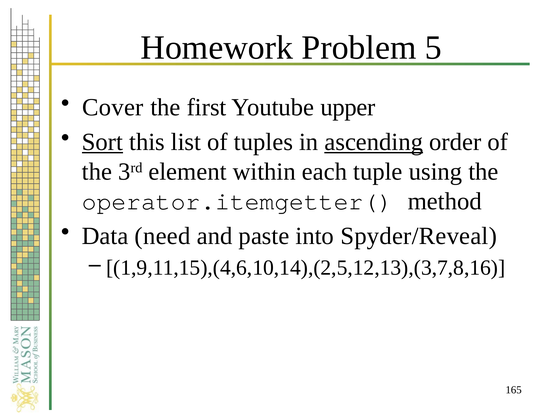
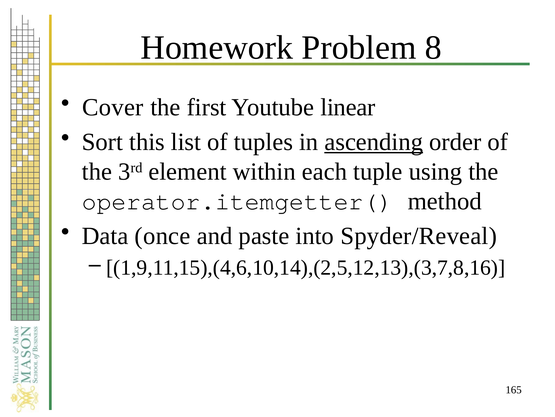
5: 5 -> 8
upper: upper -> linear
Sort underline: present -> none
need: need -> once
